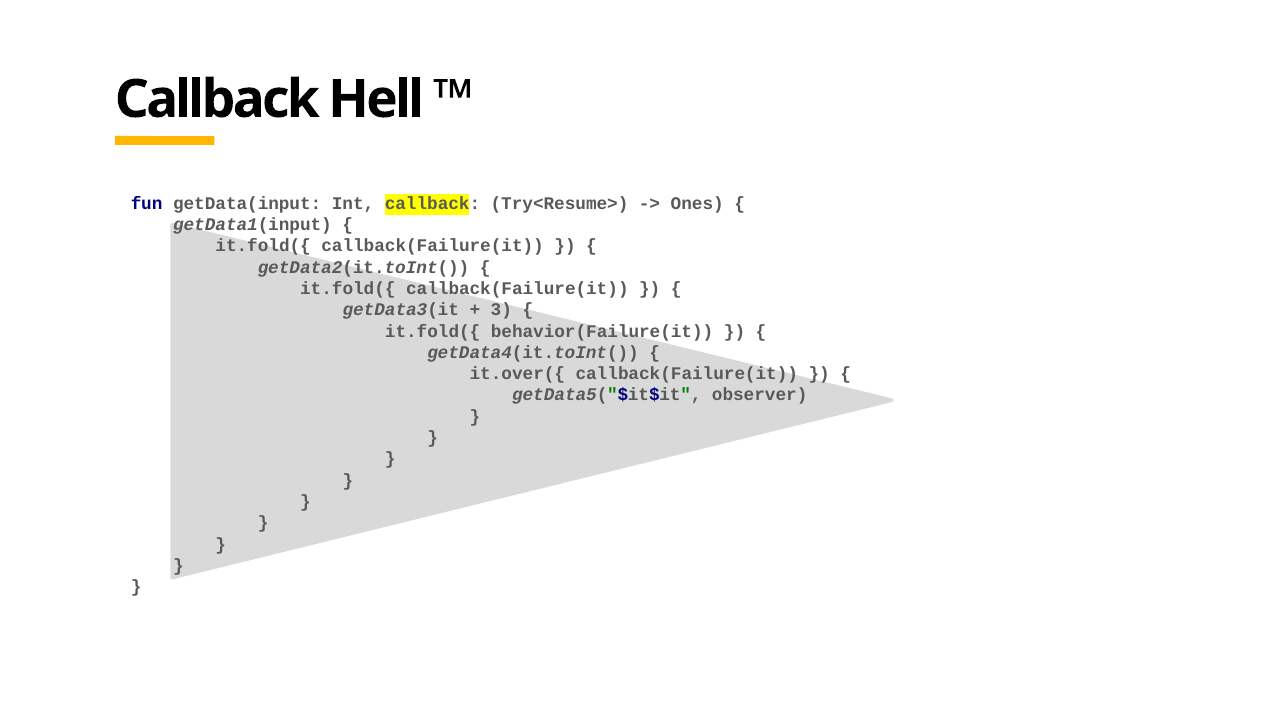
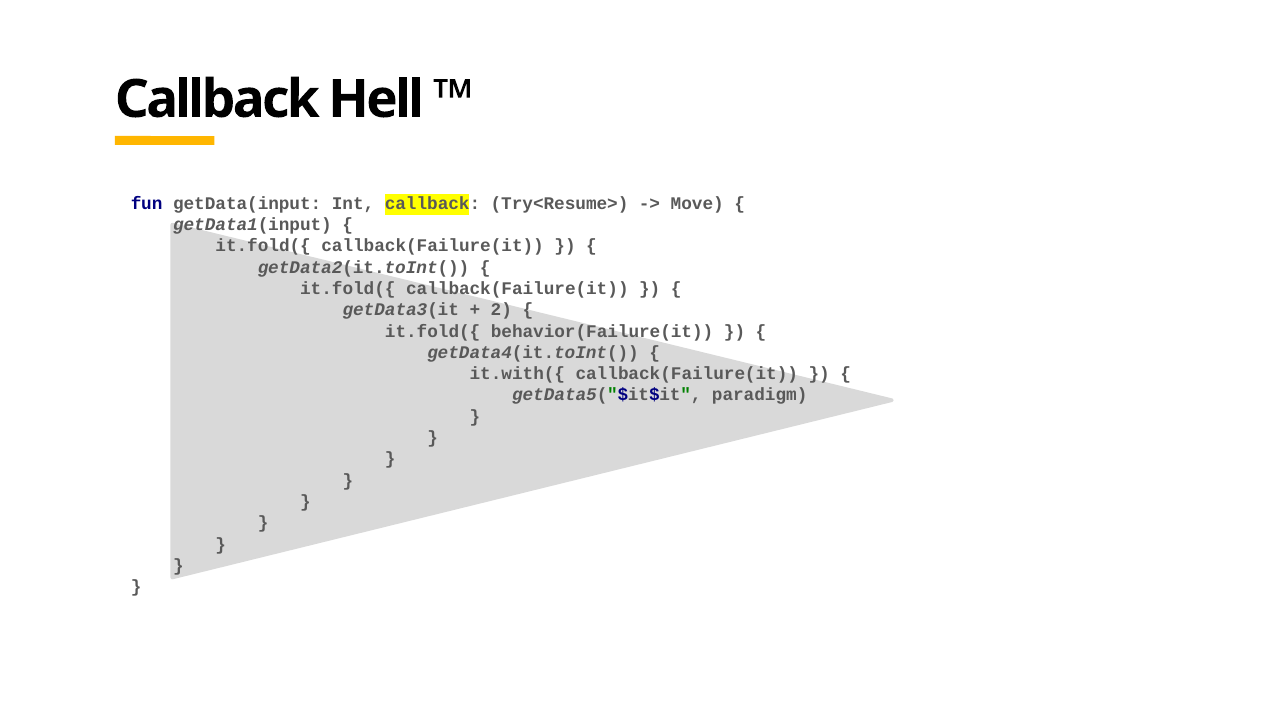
Ones: Ones -> Move
3: 3 -> 2
it.over({: it.over({ -> it.with({
observer: observer -> paradigm
